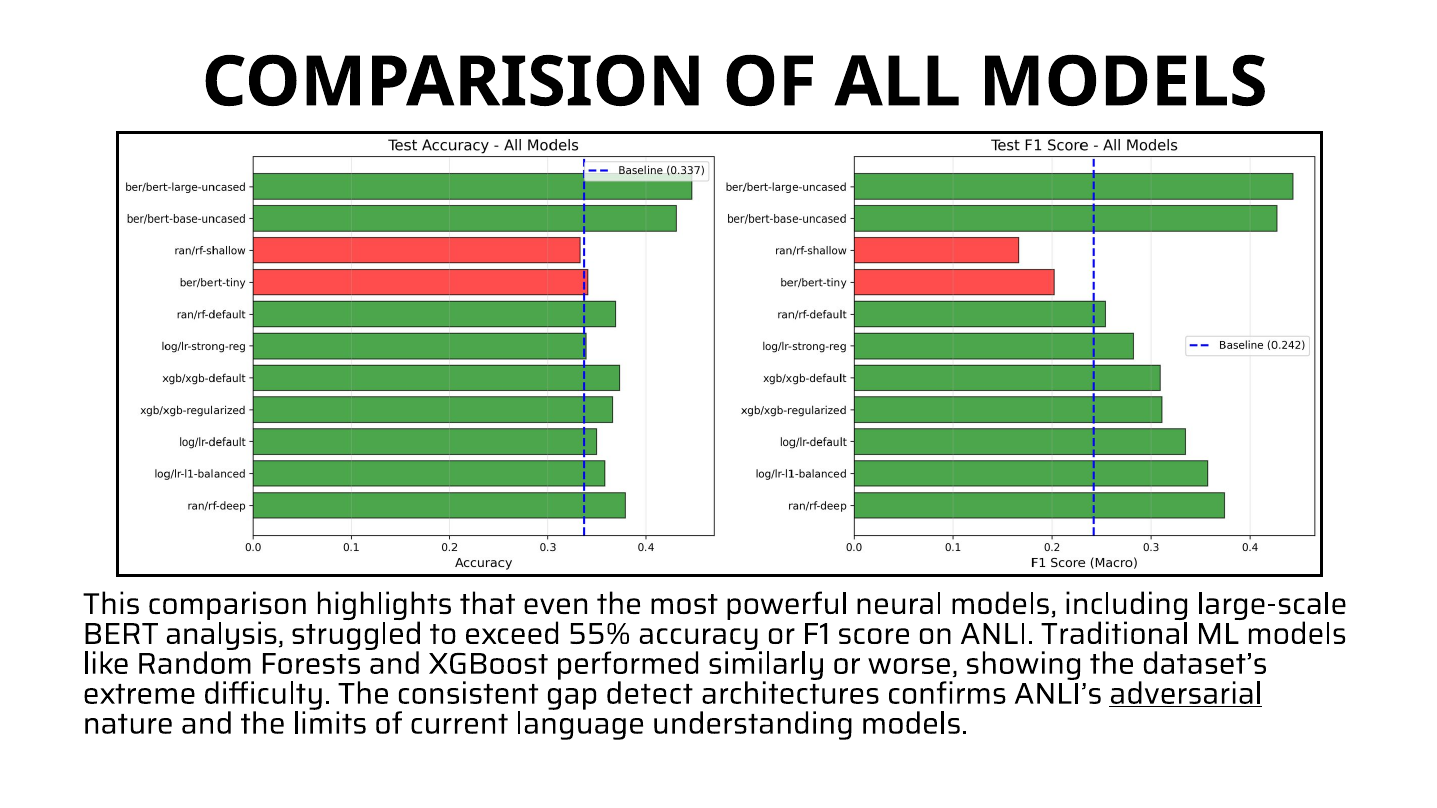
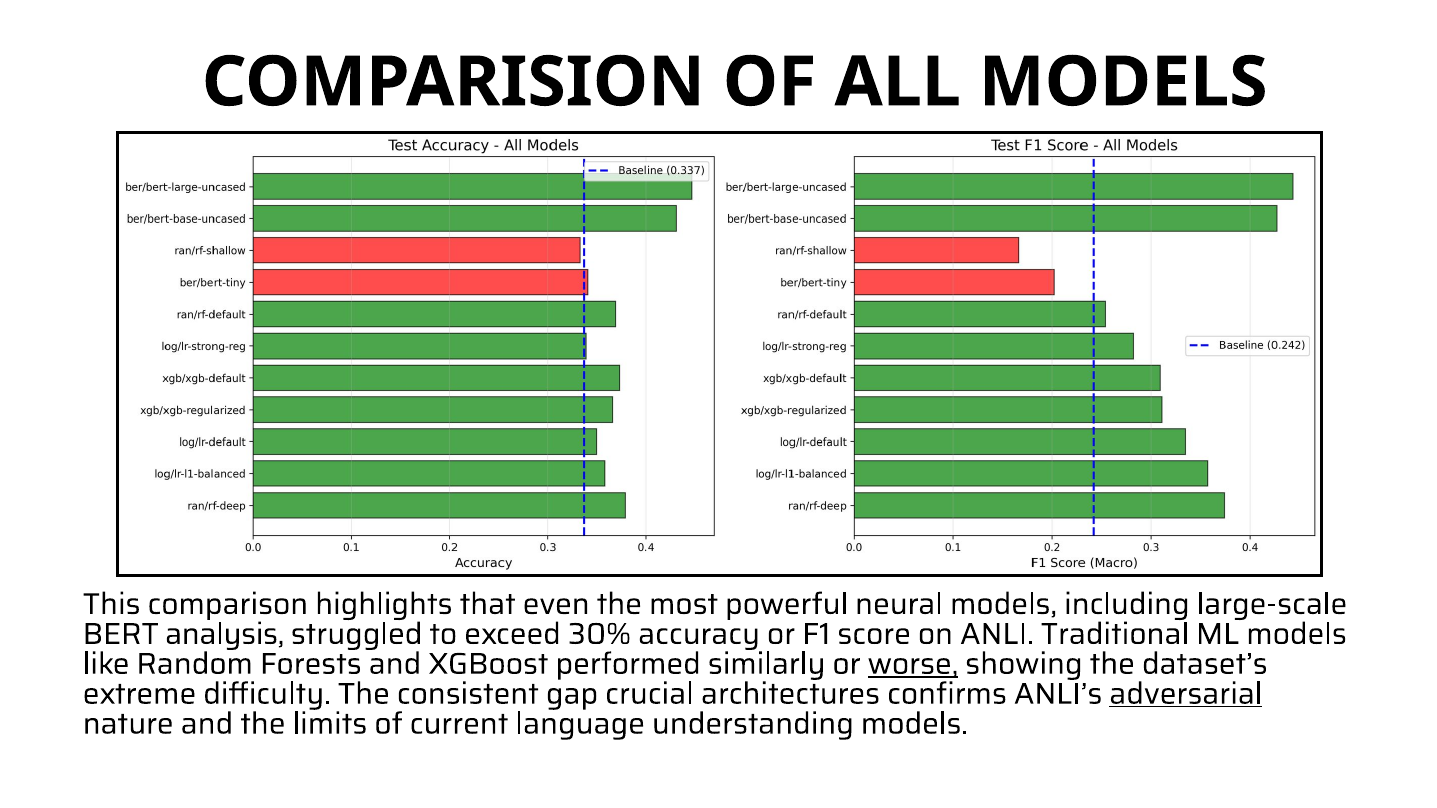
55%: 55% -> 30%
worse underline: none -> present
detect: detect -> crucial
